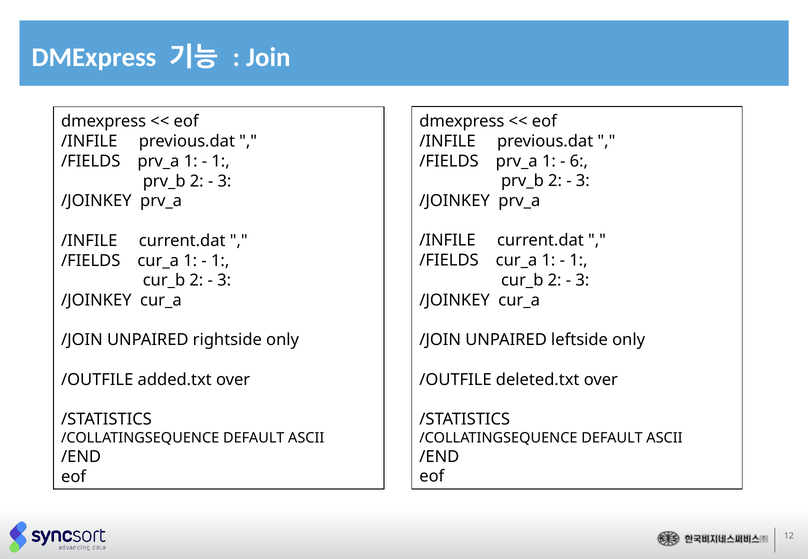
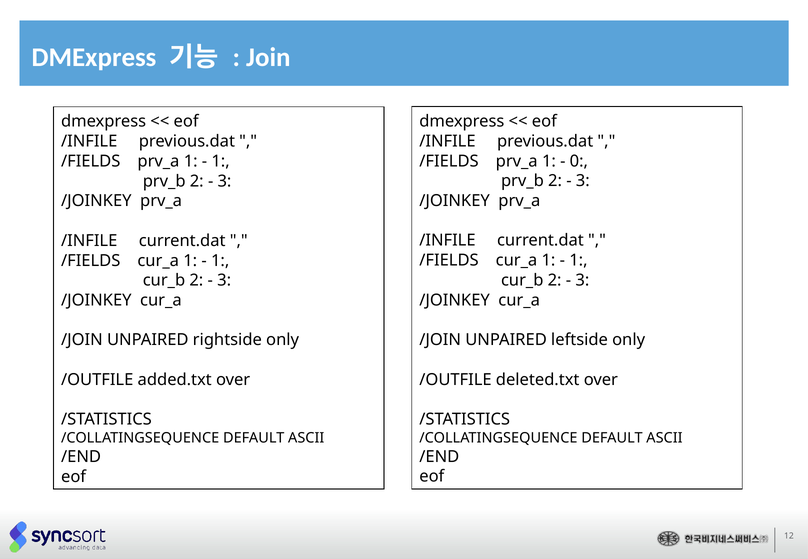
6: 6 -> 0
